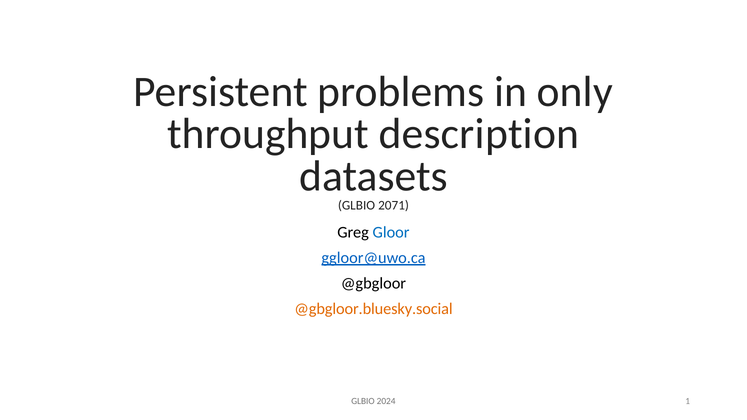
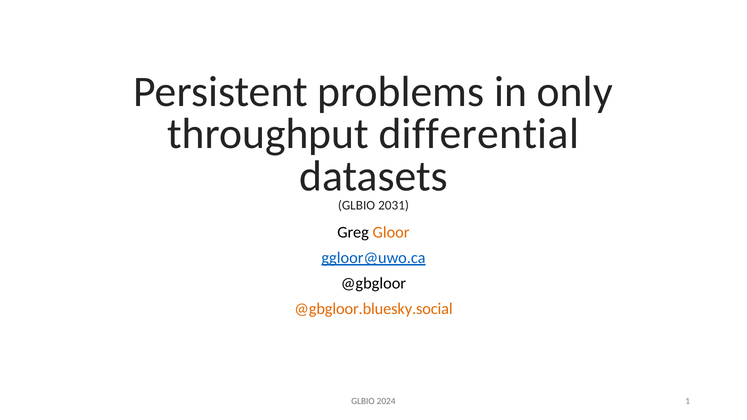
description: description -> differential
2071: 2071 -> 2031
Gloor colour: blue -> orange
